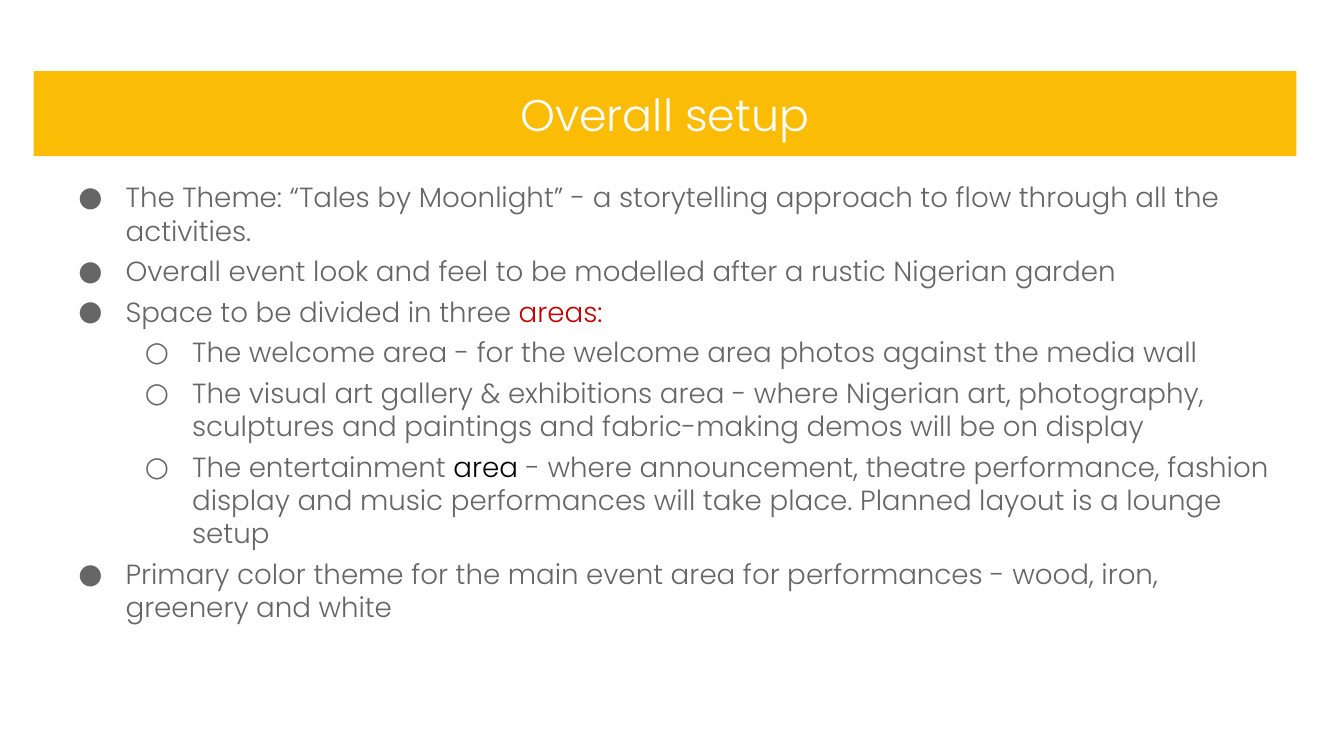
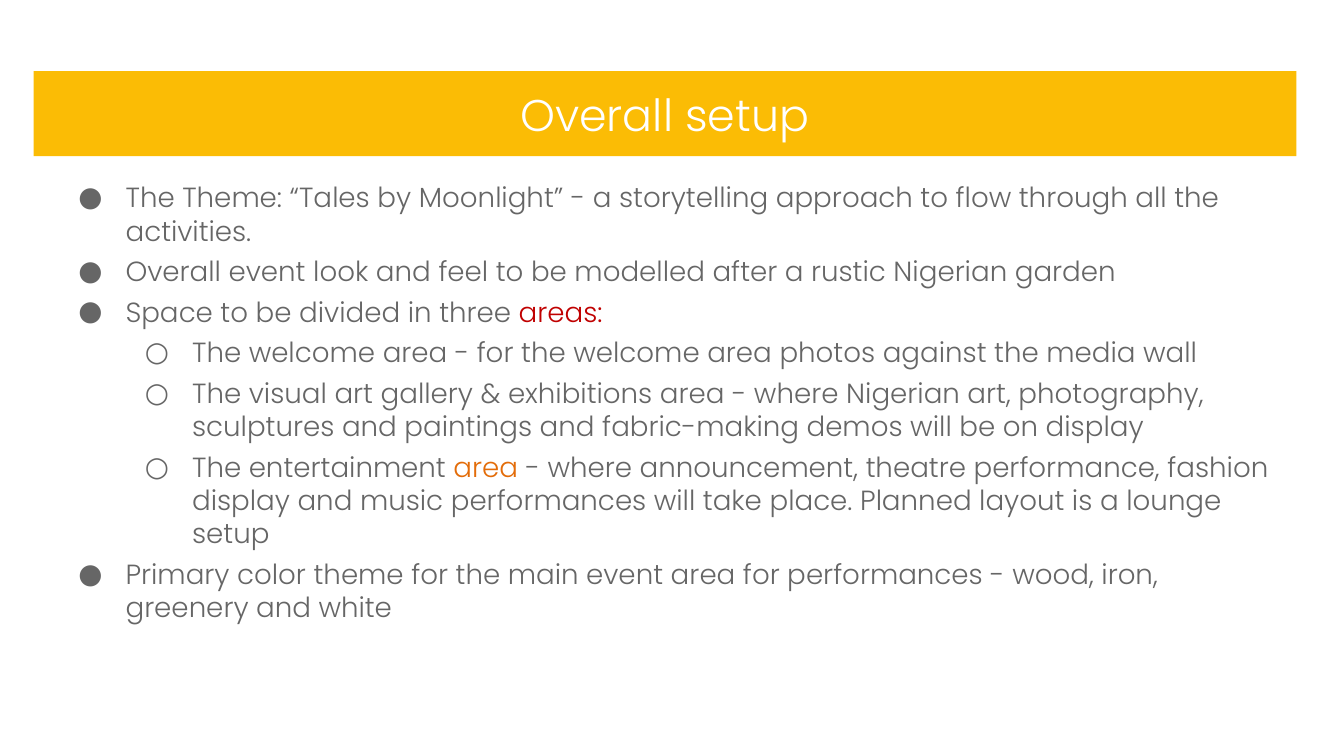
area at (486, 468) colour: black -> orange
